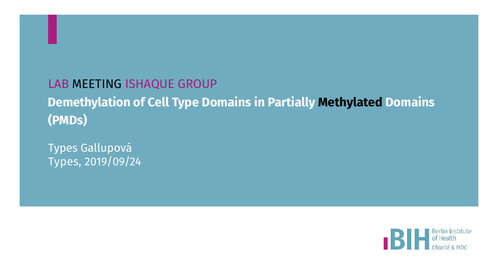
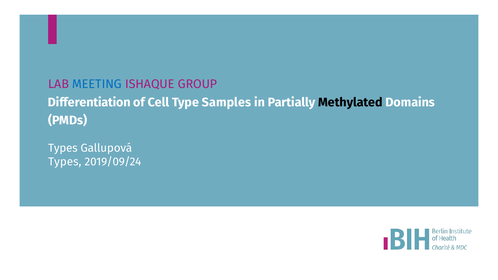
MEETING colour: black -> blue
Demethylation: Demethylation -> Differentiation
Type Domains: Domains -> Samples
